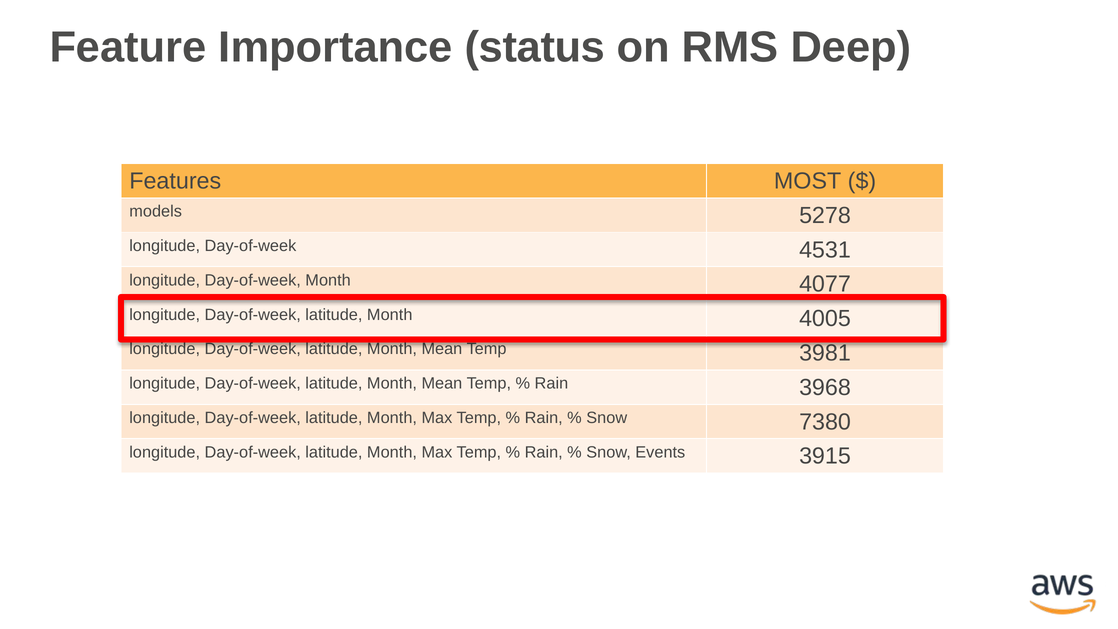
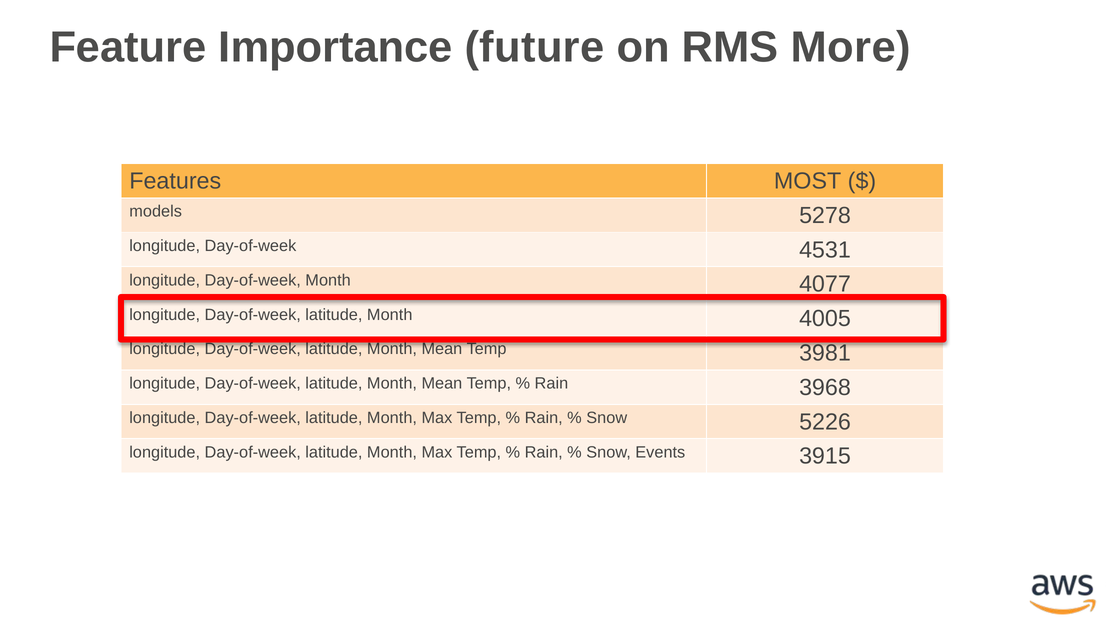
status: status -> future
Deep: Deep -> More
7380: 7380 -> 5226
